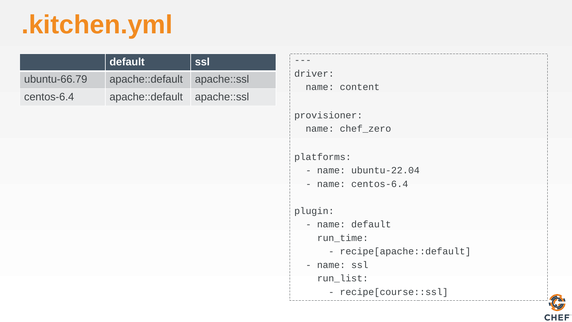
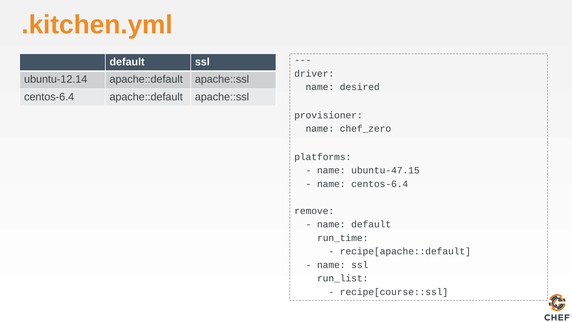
ubuntu-66.79: ubuntu-66.79 -> ubuntu-12.14
content: content -> desired
ubuntu-22.04: ubuntu-22.04 -> ubuntu-47.15
plugin: plugin -> remove
